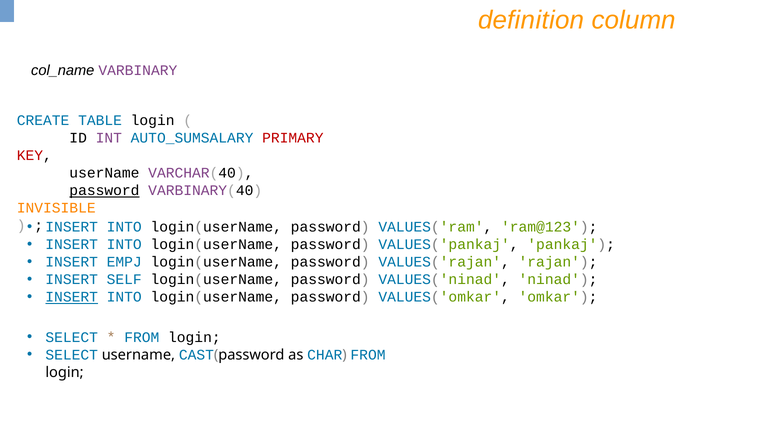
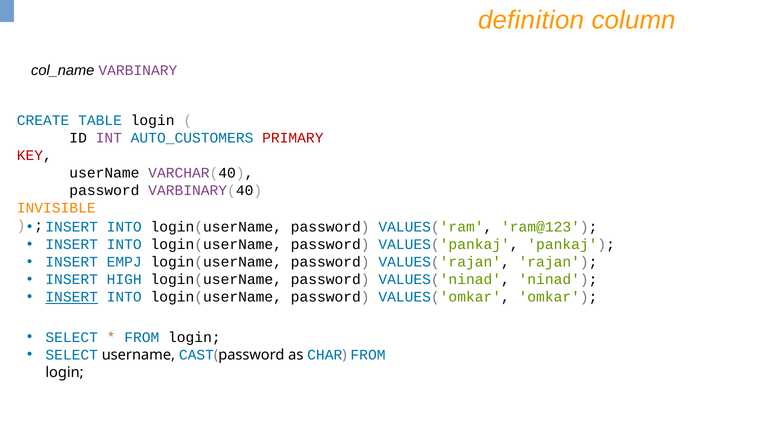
AUTO_SUMSALARY: AUTO_SUMSALARY -> AUTO_CUSTOMERS
password at (104, 191) underline: present -> none
SELF: SELF -> HIGH
